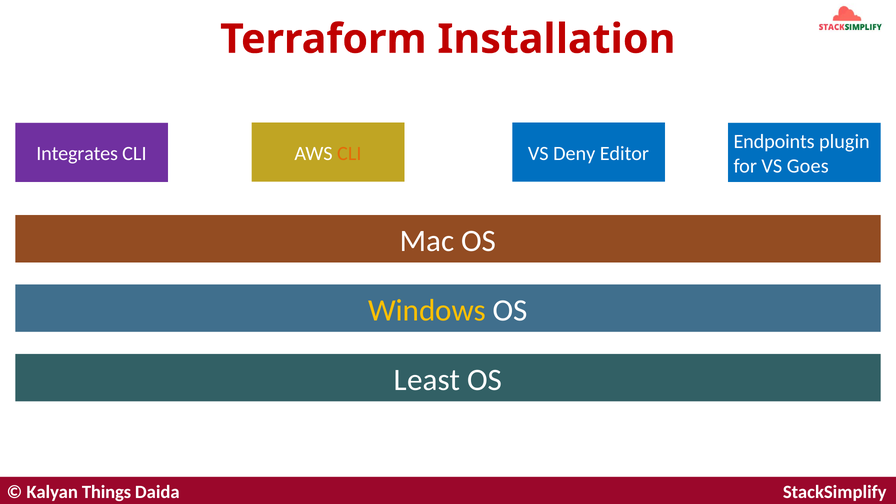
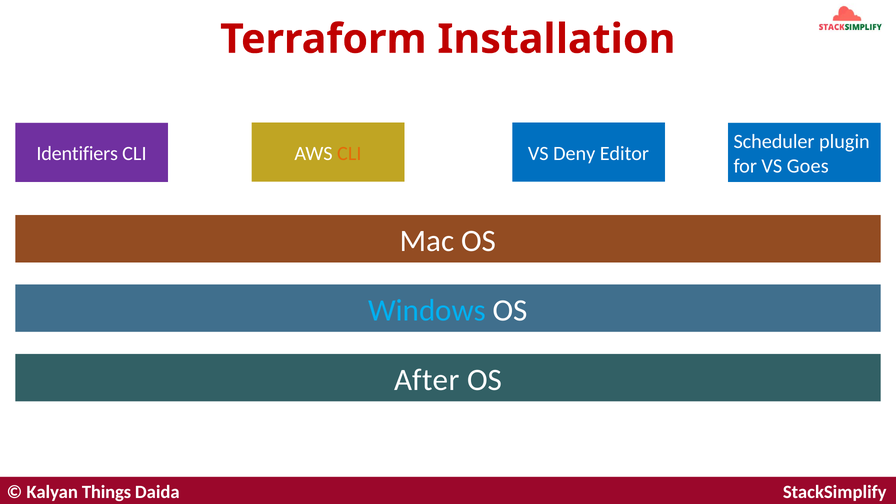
Endpoints: Endpoints -> Scheduler
Integrates: Integrates -> Identifiers
Windows colour: yellow -> light blue
Least: Least -> After
